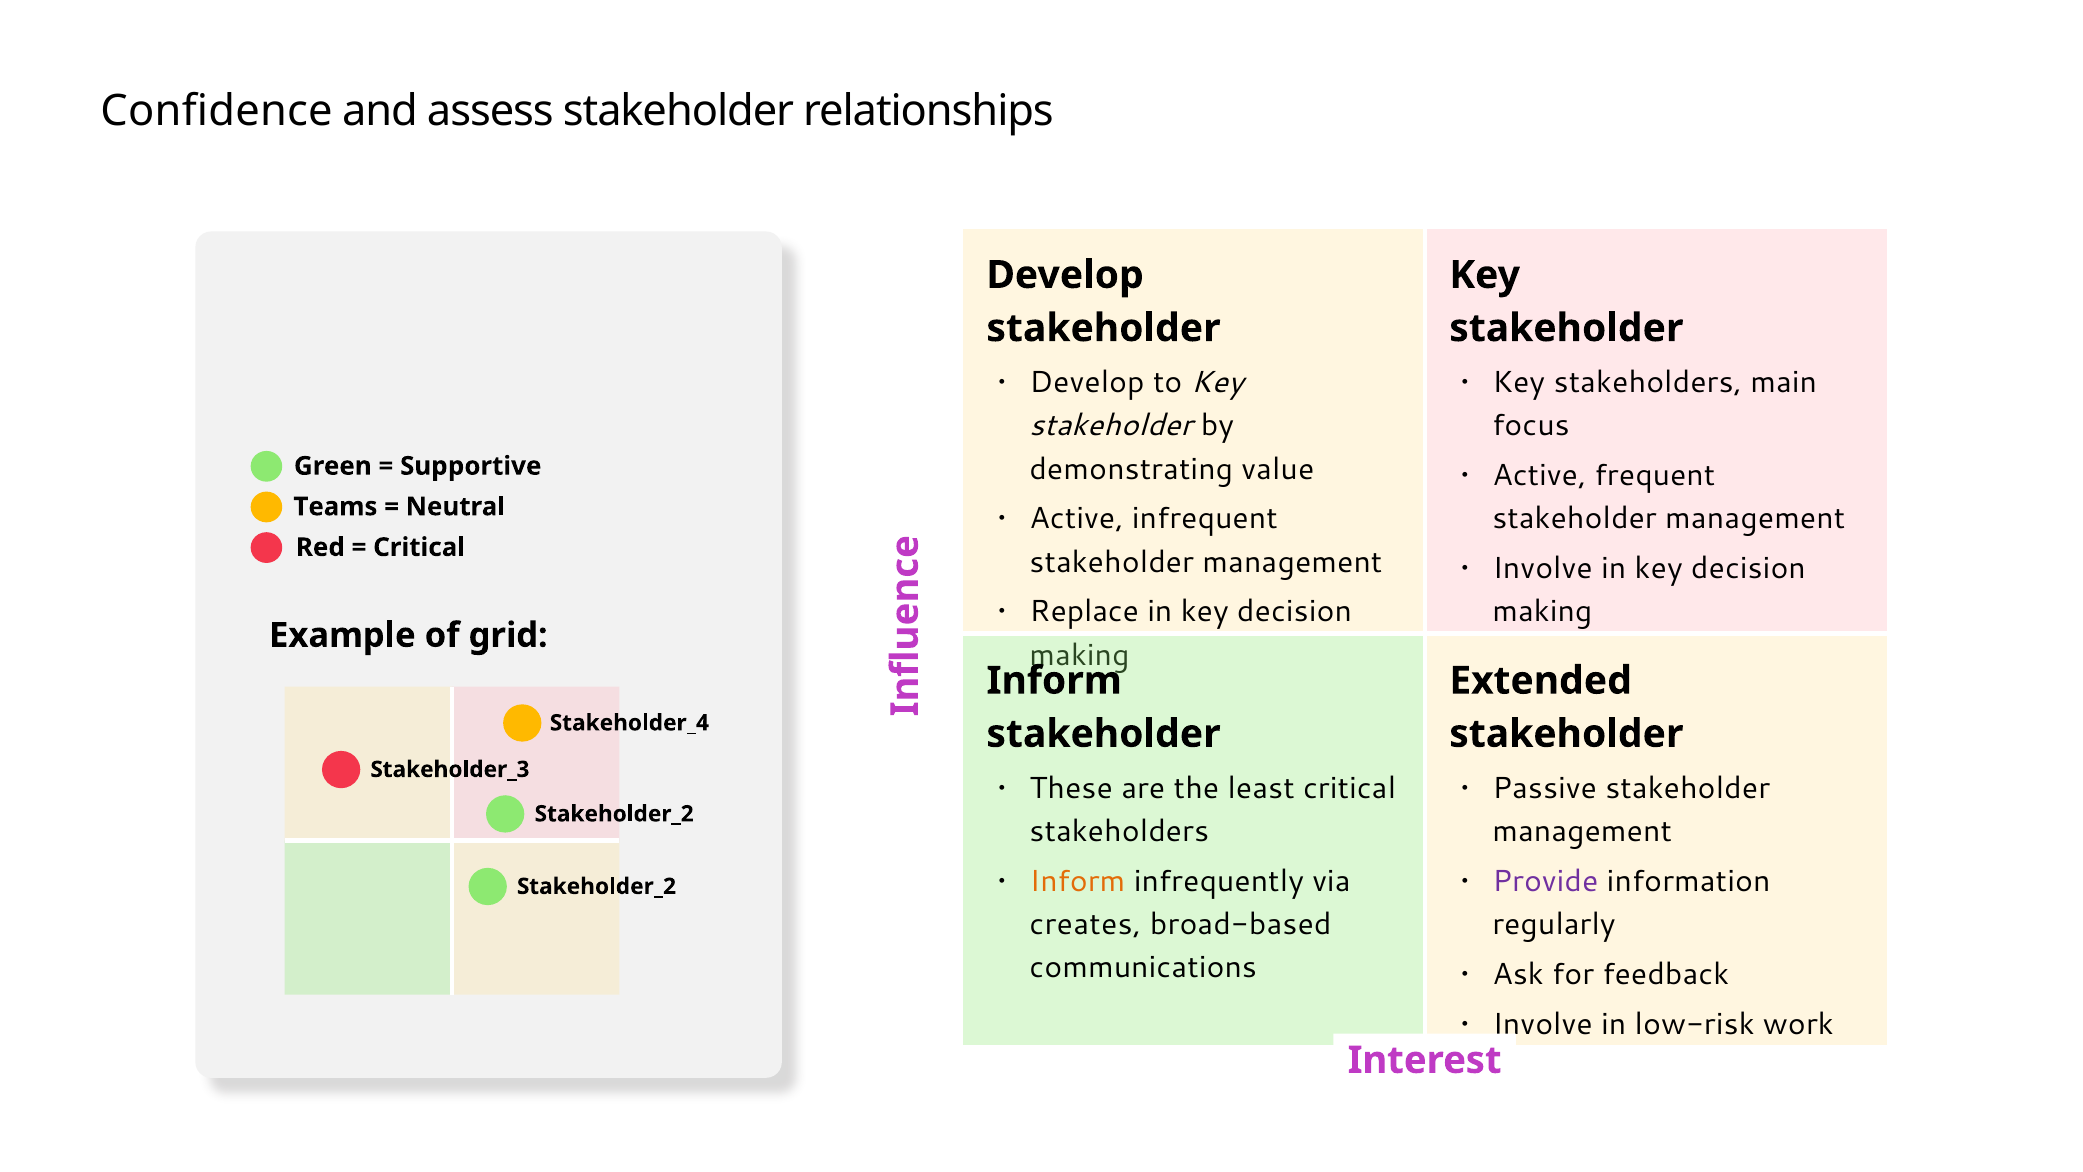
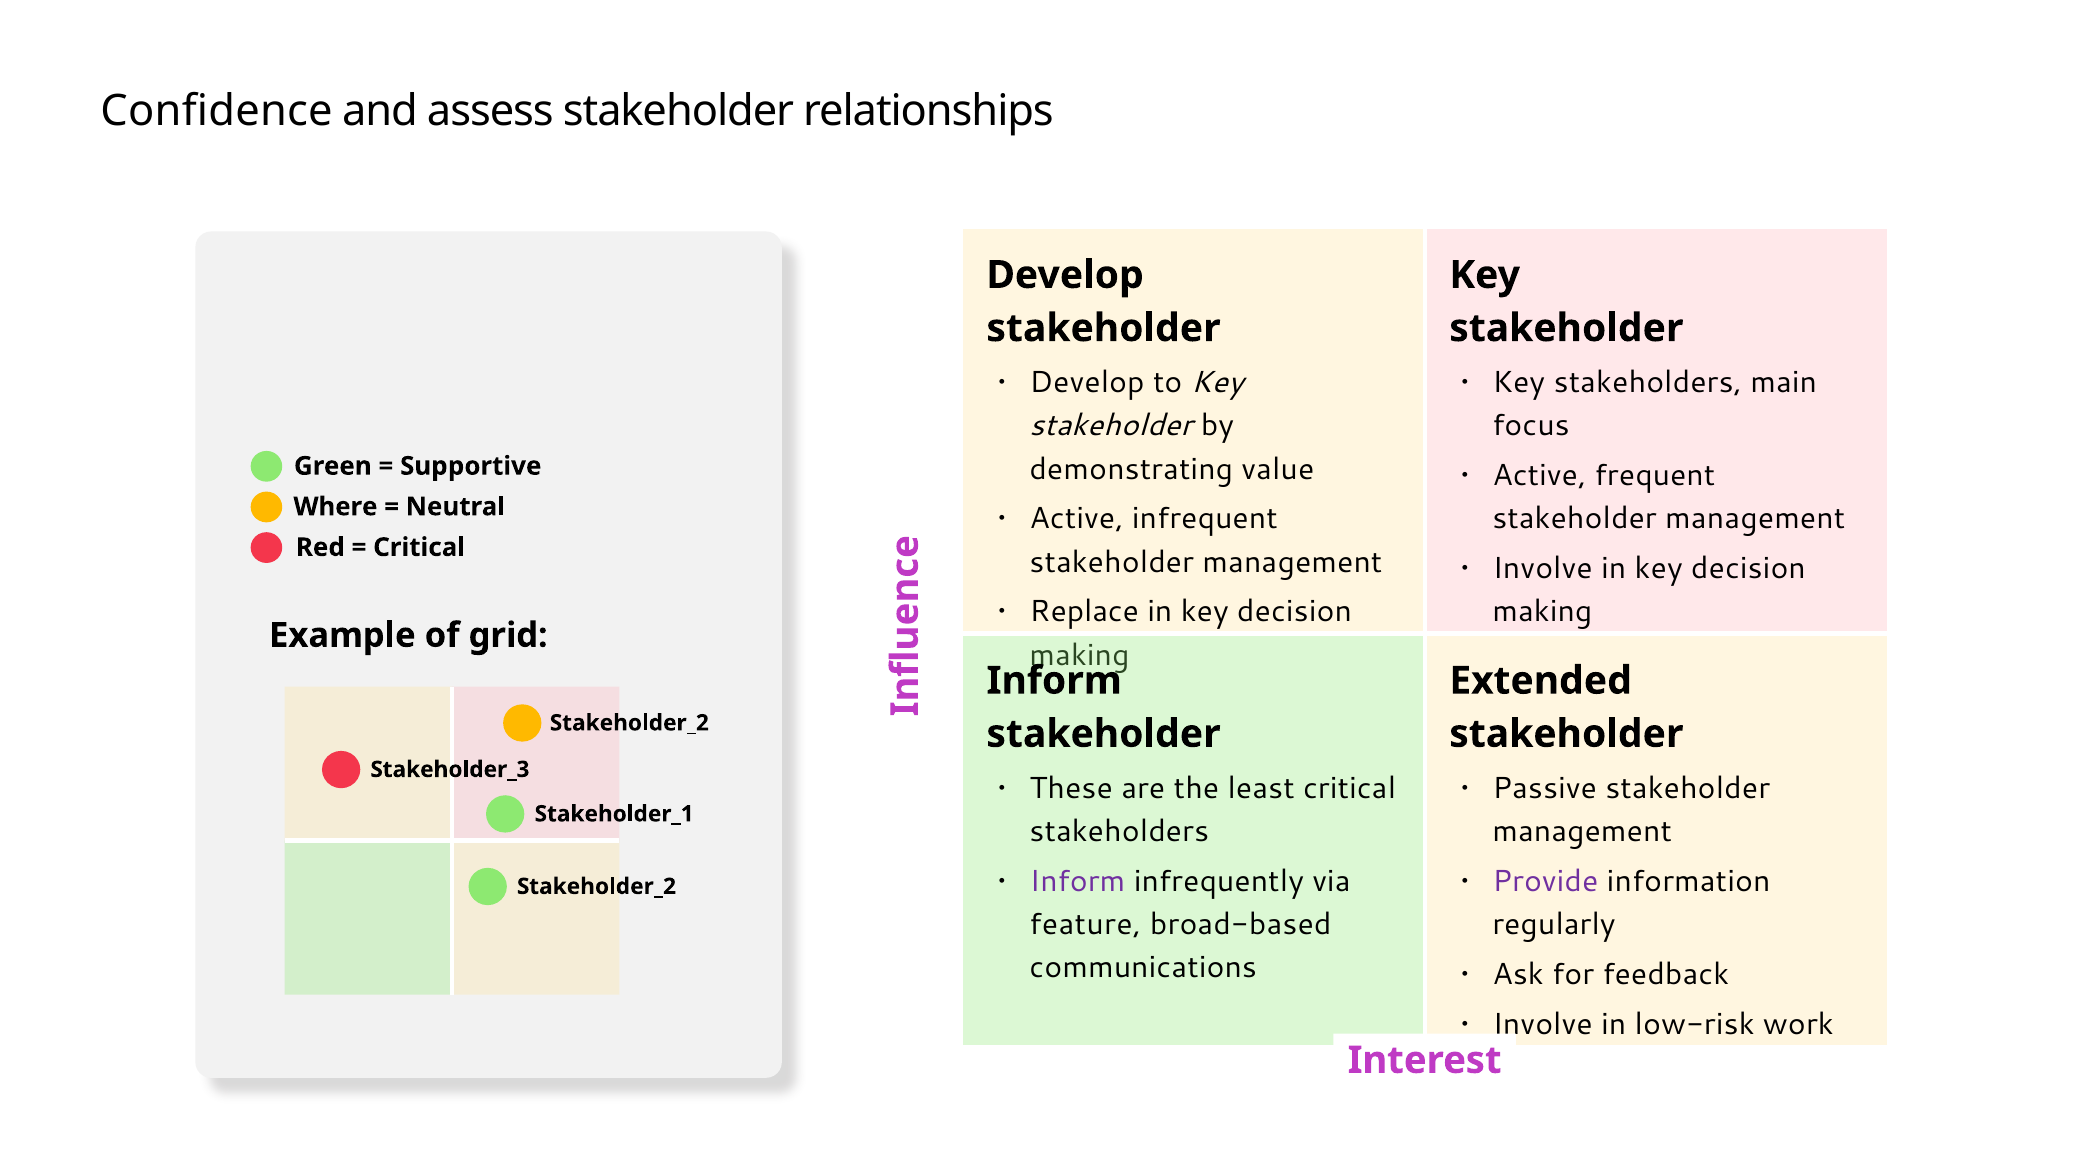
Teams: Teams -> Where
Stakeholder_4 at (629, 723): Stakeholder_4 -> Stakeholder_2
Stakeholder_2 at (614, 814): Stakeholder_2 -> Stakeholder_1
Inform at (1077, 881) colour: orange -> purple
creates: creates -> feature
